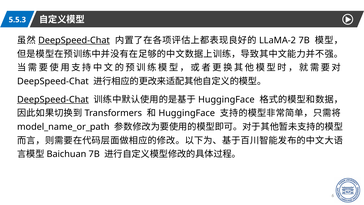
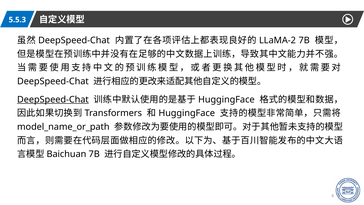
DeepSpeed-Chat at (74, 40) underline: present -> none
